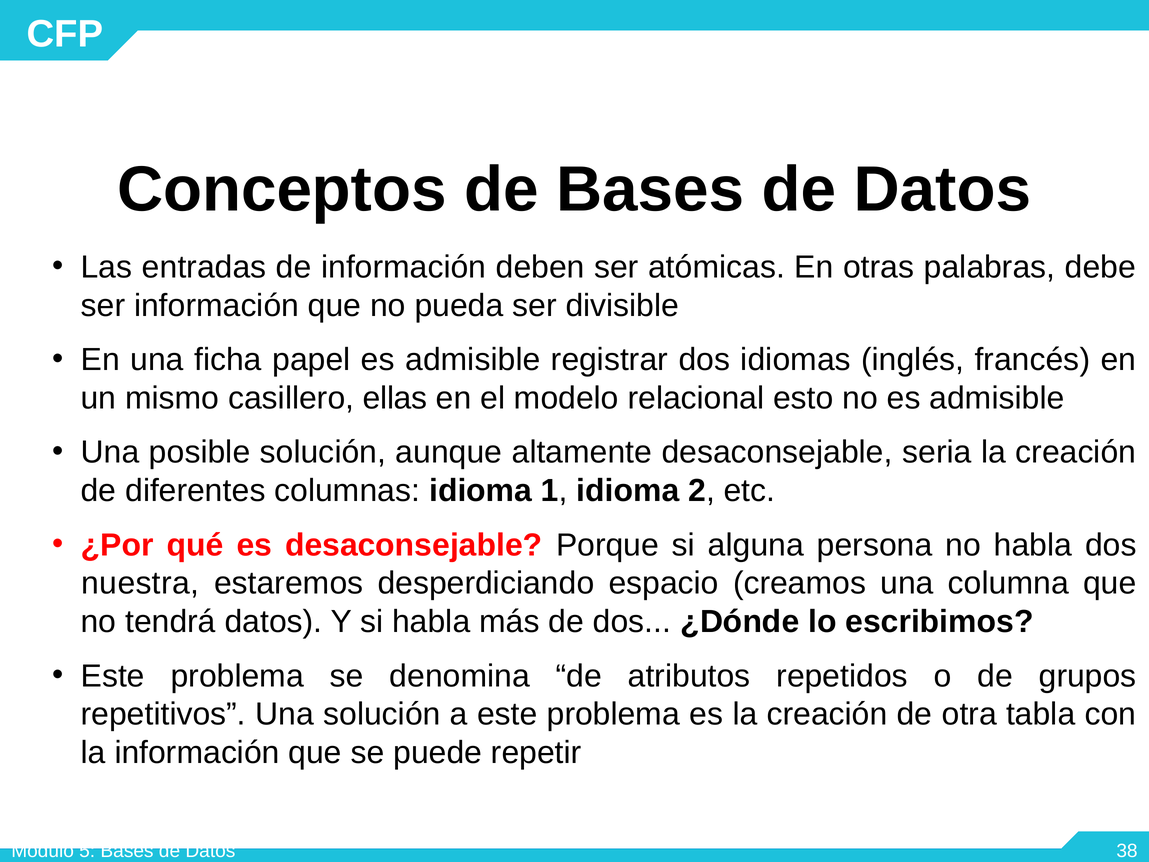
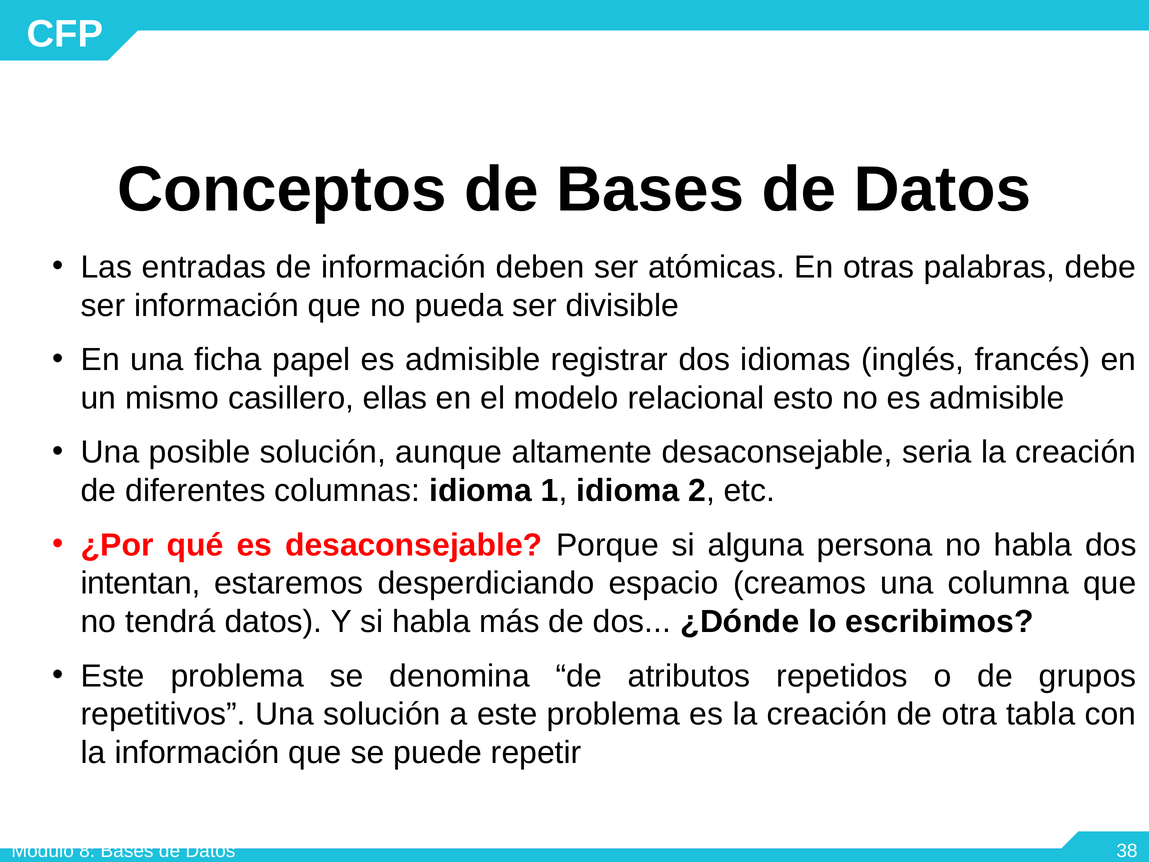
nuestra: nuestra -> intentan
5: 5 -> 8
